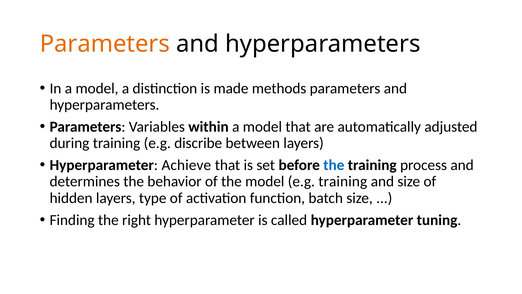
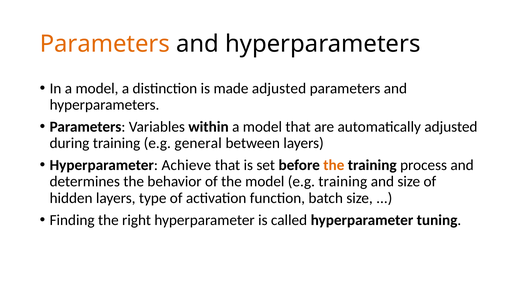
made methods: methods -> adjusted
discribe: discribe -> general
the at (334, 165) colour: blue -> orange
